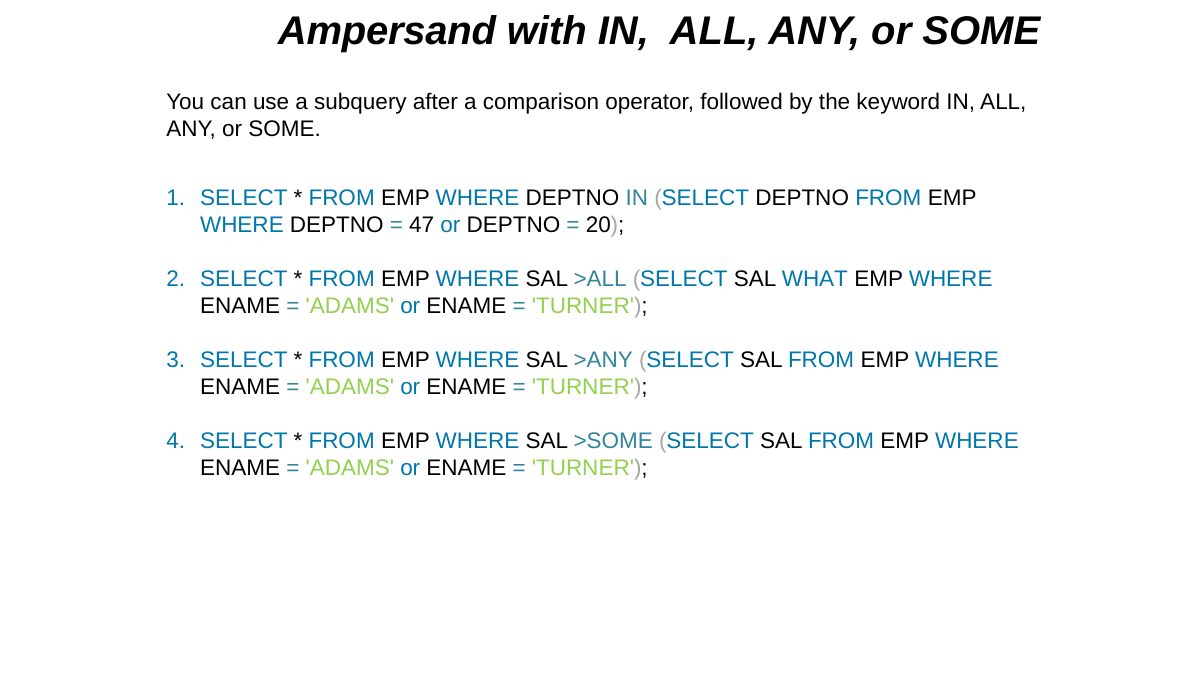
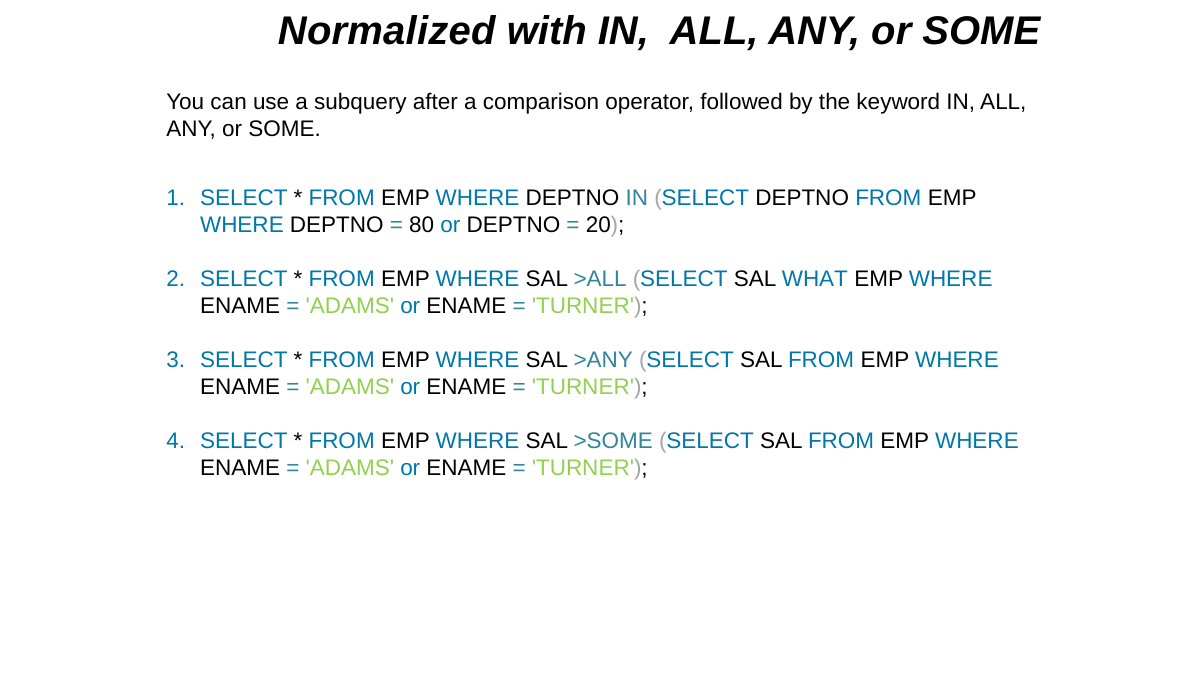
Ampersand: Ampersand -> Normalized
47: 47 -> 80
